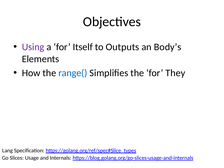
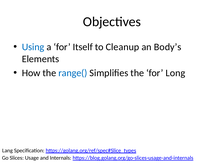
Using colour: purple -> blue
Outputs: Outputs -> Cleanup
They: They -> Long
